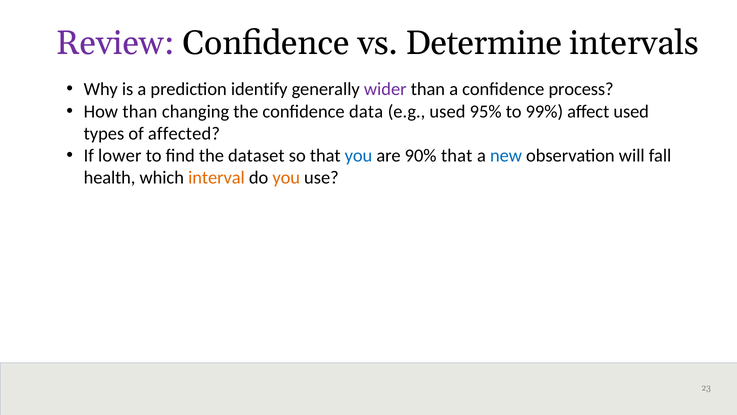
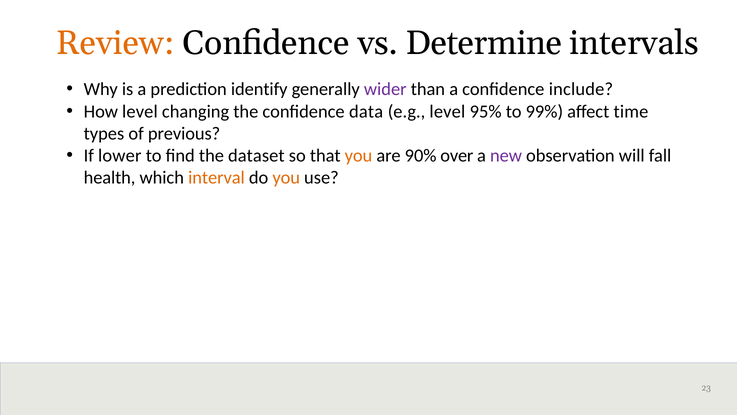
Review colour: purple -> orange
process: process -> include
How than: than -> level
e.g used: used -> level
affect used: used -> time
affected: affected -> previous
you at (359, 156) colour: blue -> orange
90% that: that -> over
new colour: blue -> purple
